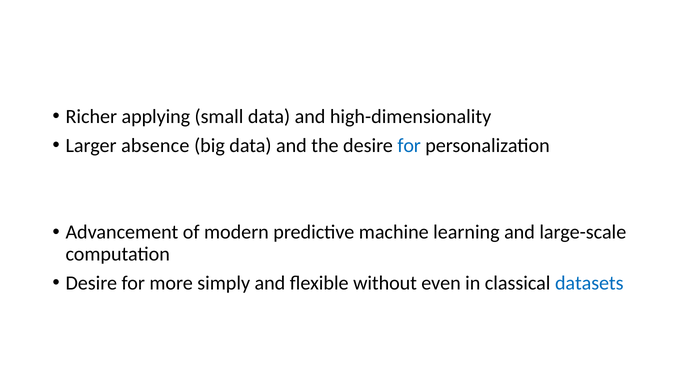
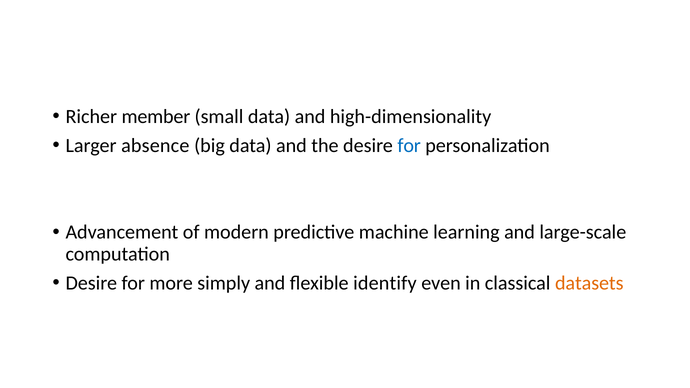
applying: applying -> member
without: without -> identify
datasets colour: blue -> orange
